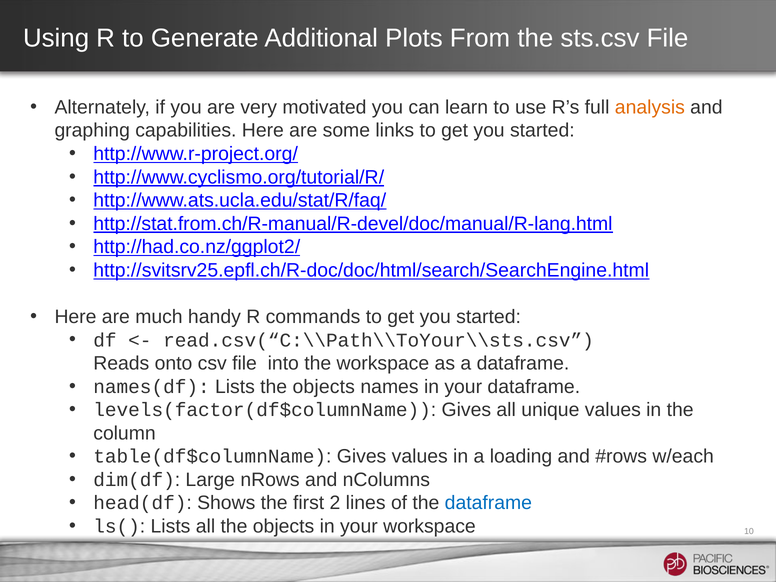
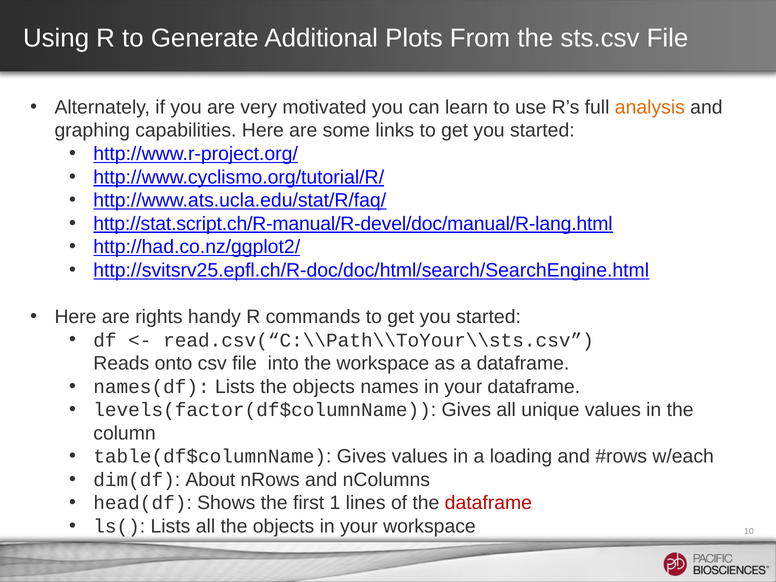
http://stat.from.ch/R-manual/R-devel/doc/manual/R-lang.html: http://stat.from.ch/R-manual/R-devel/doc/manual/R-lang.html -> http://stat.script.ch/R-manual/R-devel/doc/manual/R-lang.html
much: much -> rights
Large: Large -> About
2: 2 -> 1
dataframe at (488, 503) colour: blue -> red
